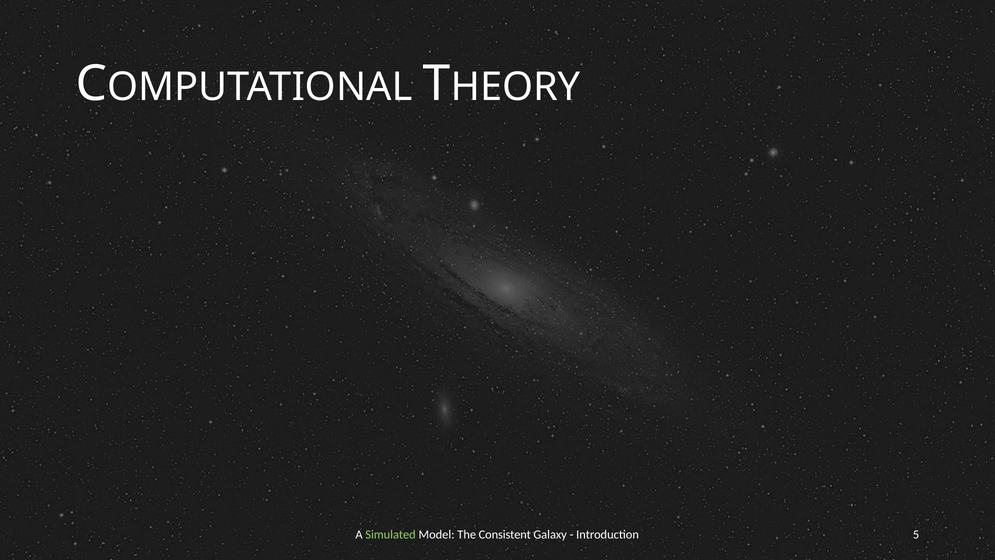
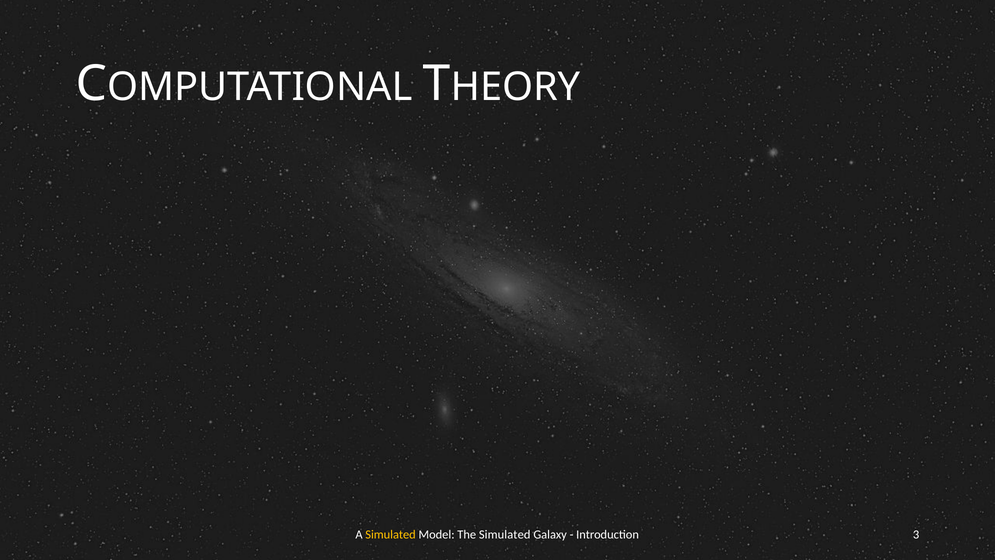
Simulated at (391, 534) colour: light green -> yellow
The Consistent: Consistent -> Simulated
5: 5 -> 3
